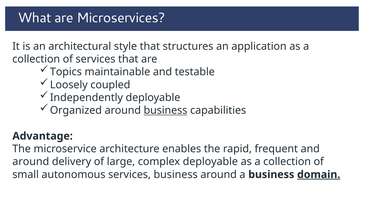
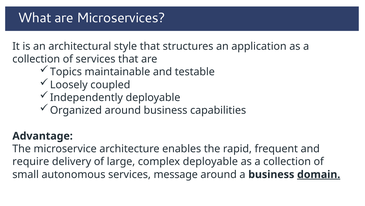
business at (166, 110) underline: present -> none
around at (31, 161): around -> require
services business: business -> message
